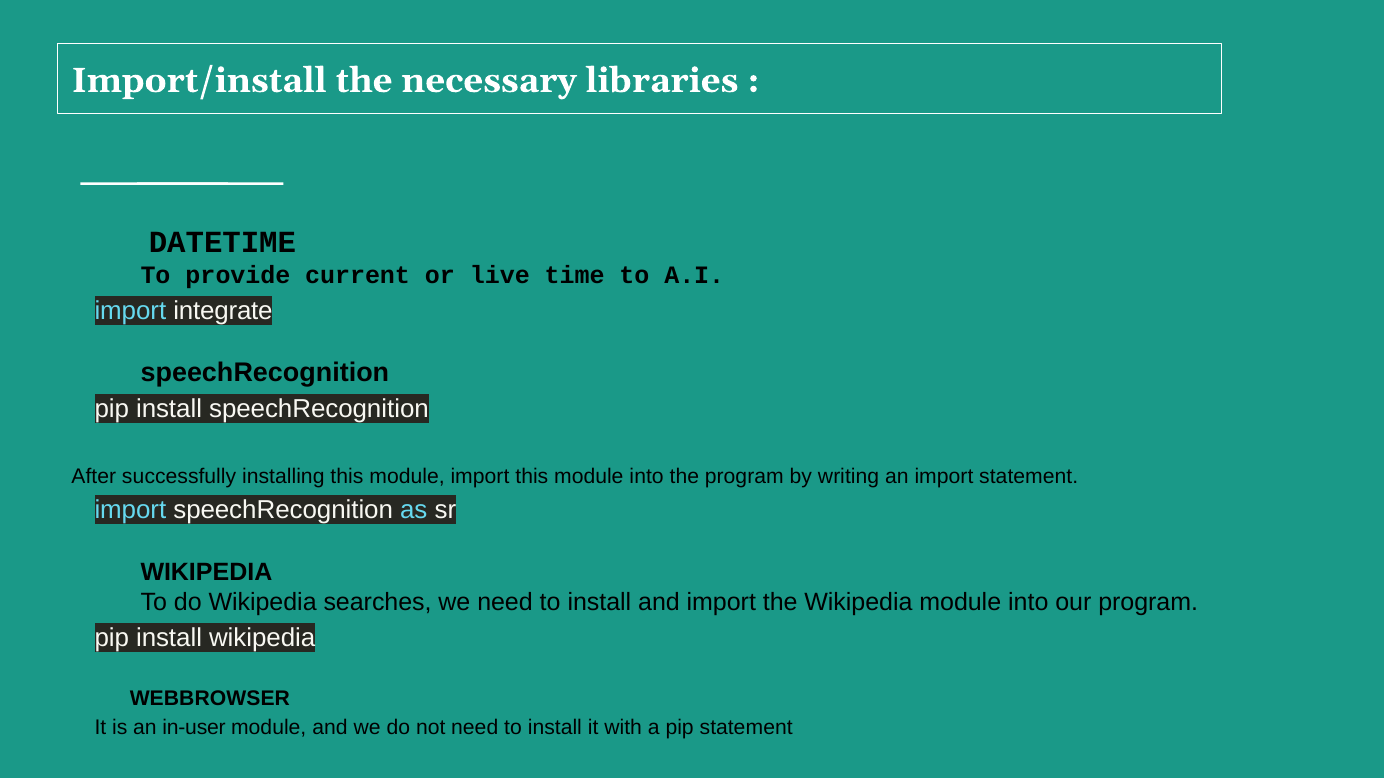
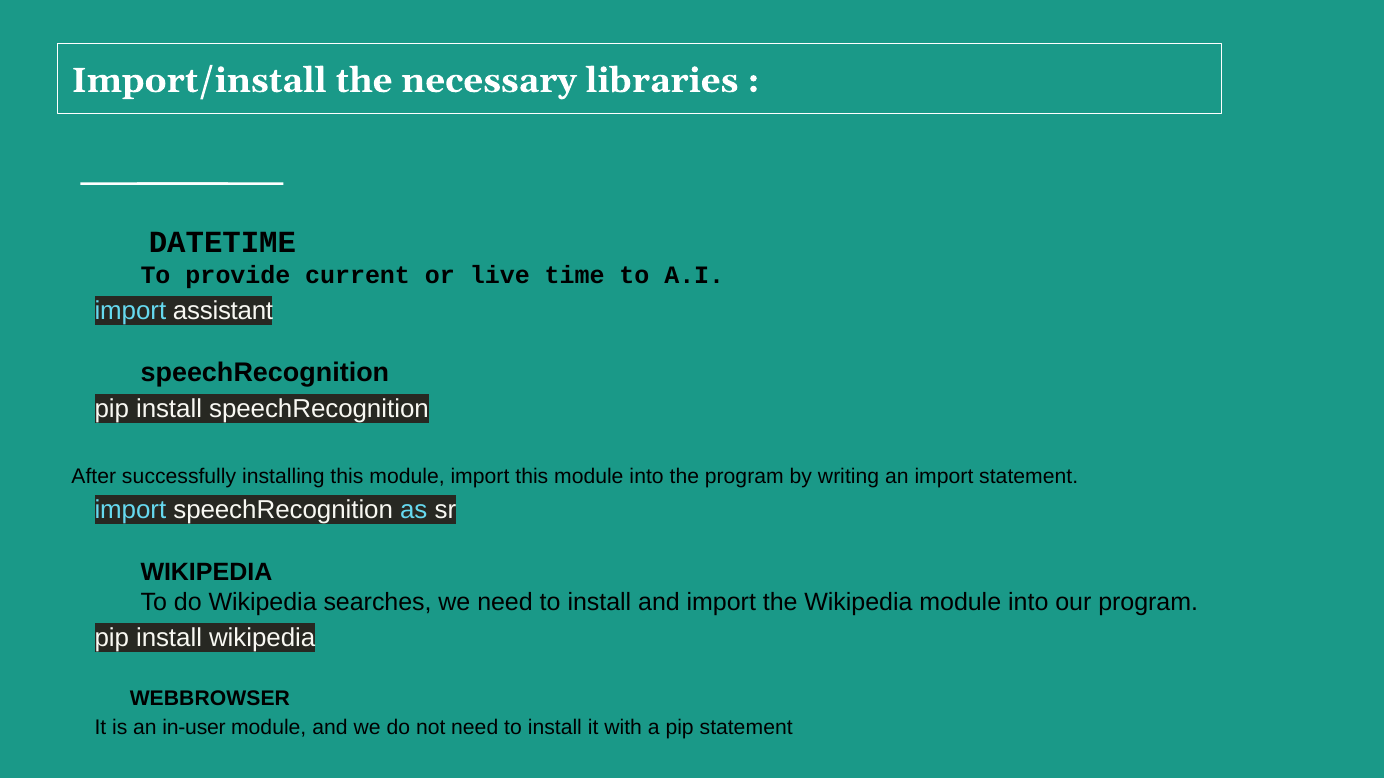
integrate: integrate -> assistant
